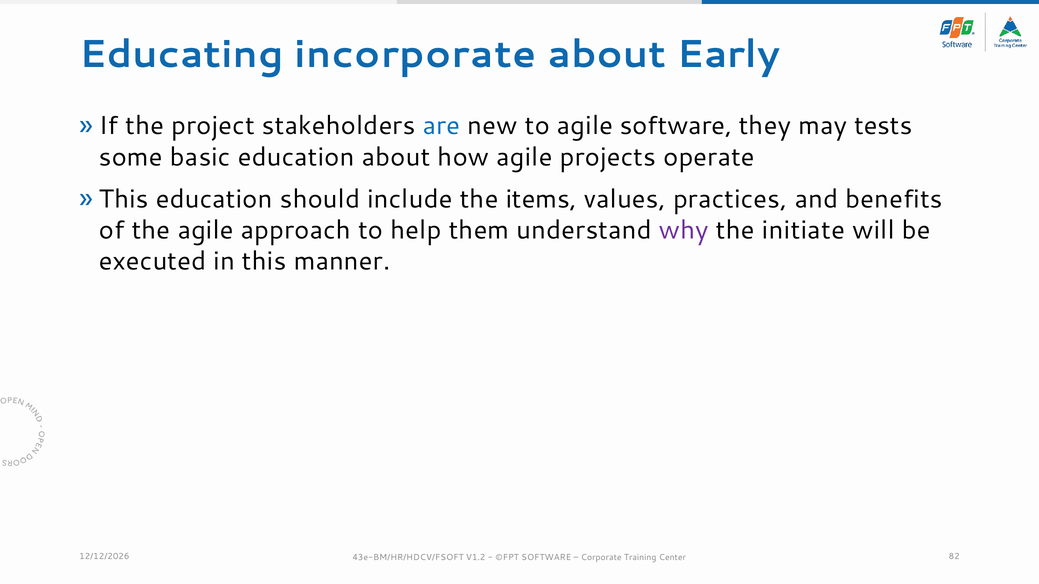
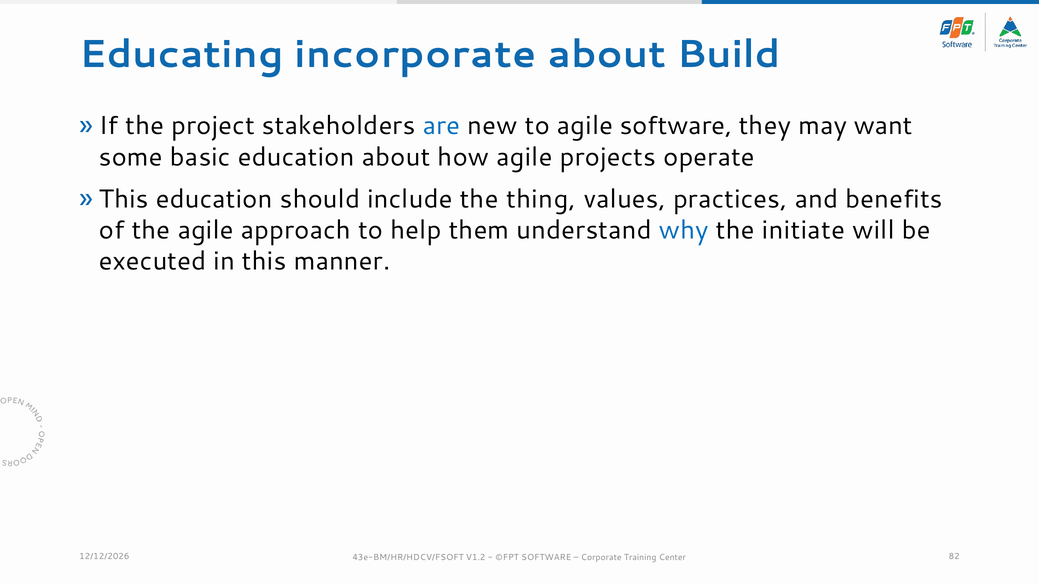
Early: Early -> Build
tests: tests -> want
items: items -> thing
why colour: purple -> blue
